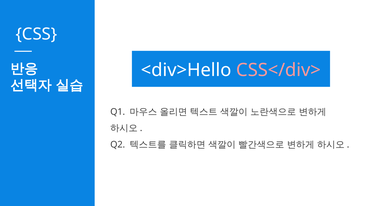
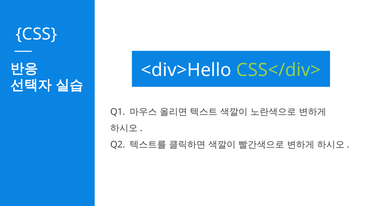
CSS</div> colour: pink -> light green
